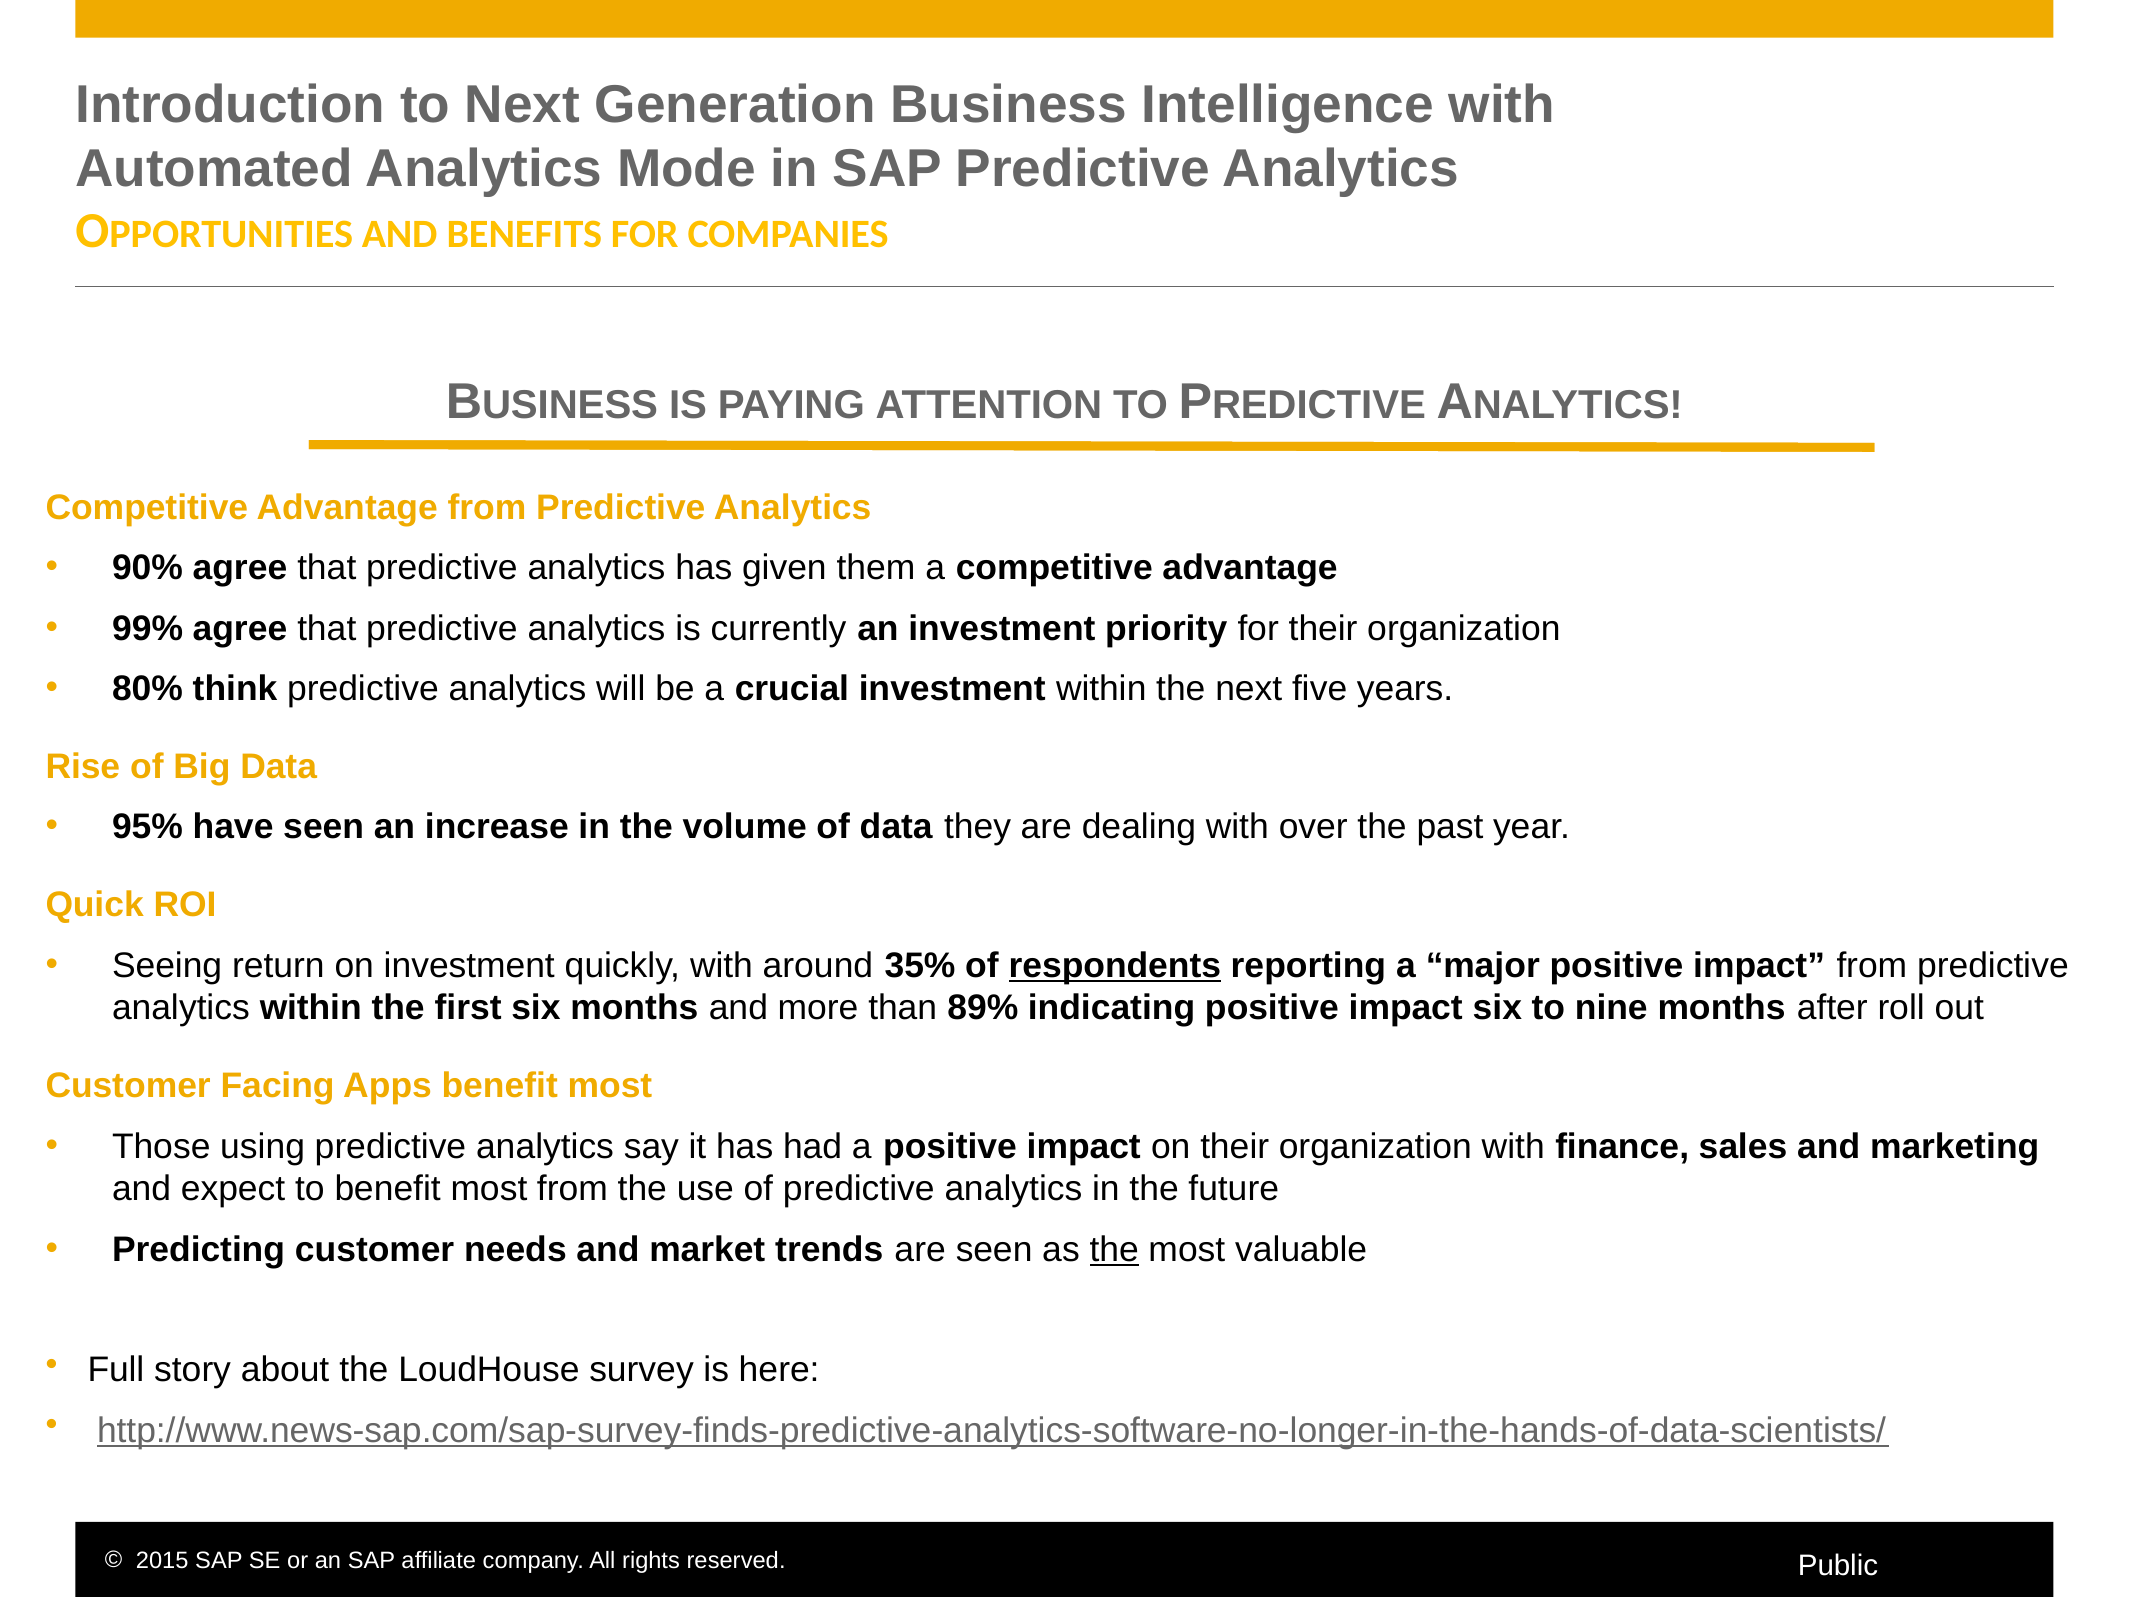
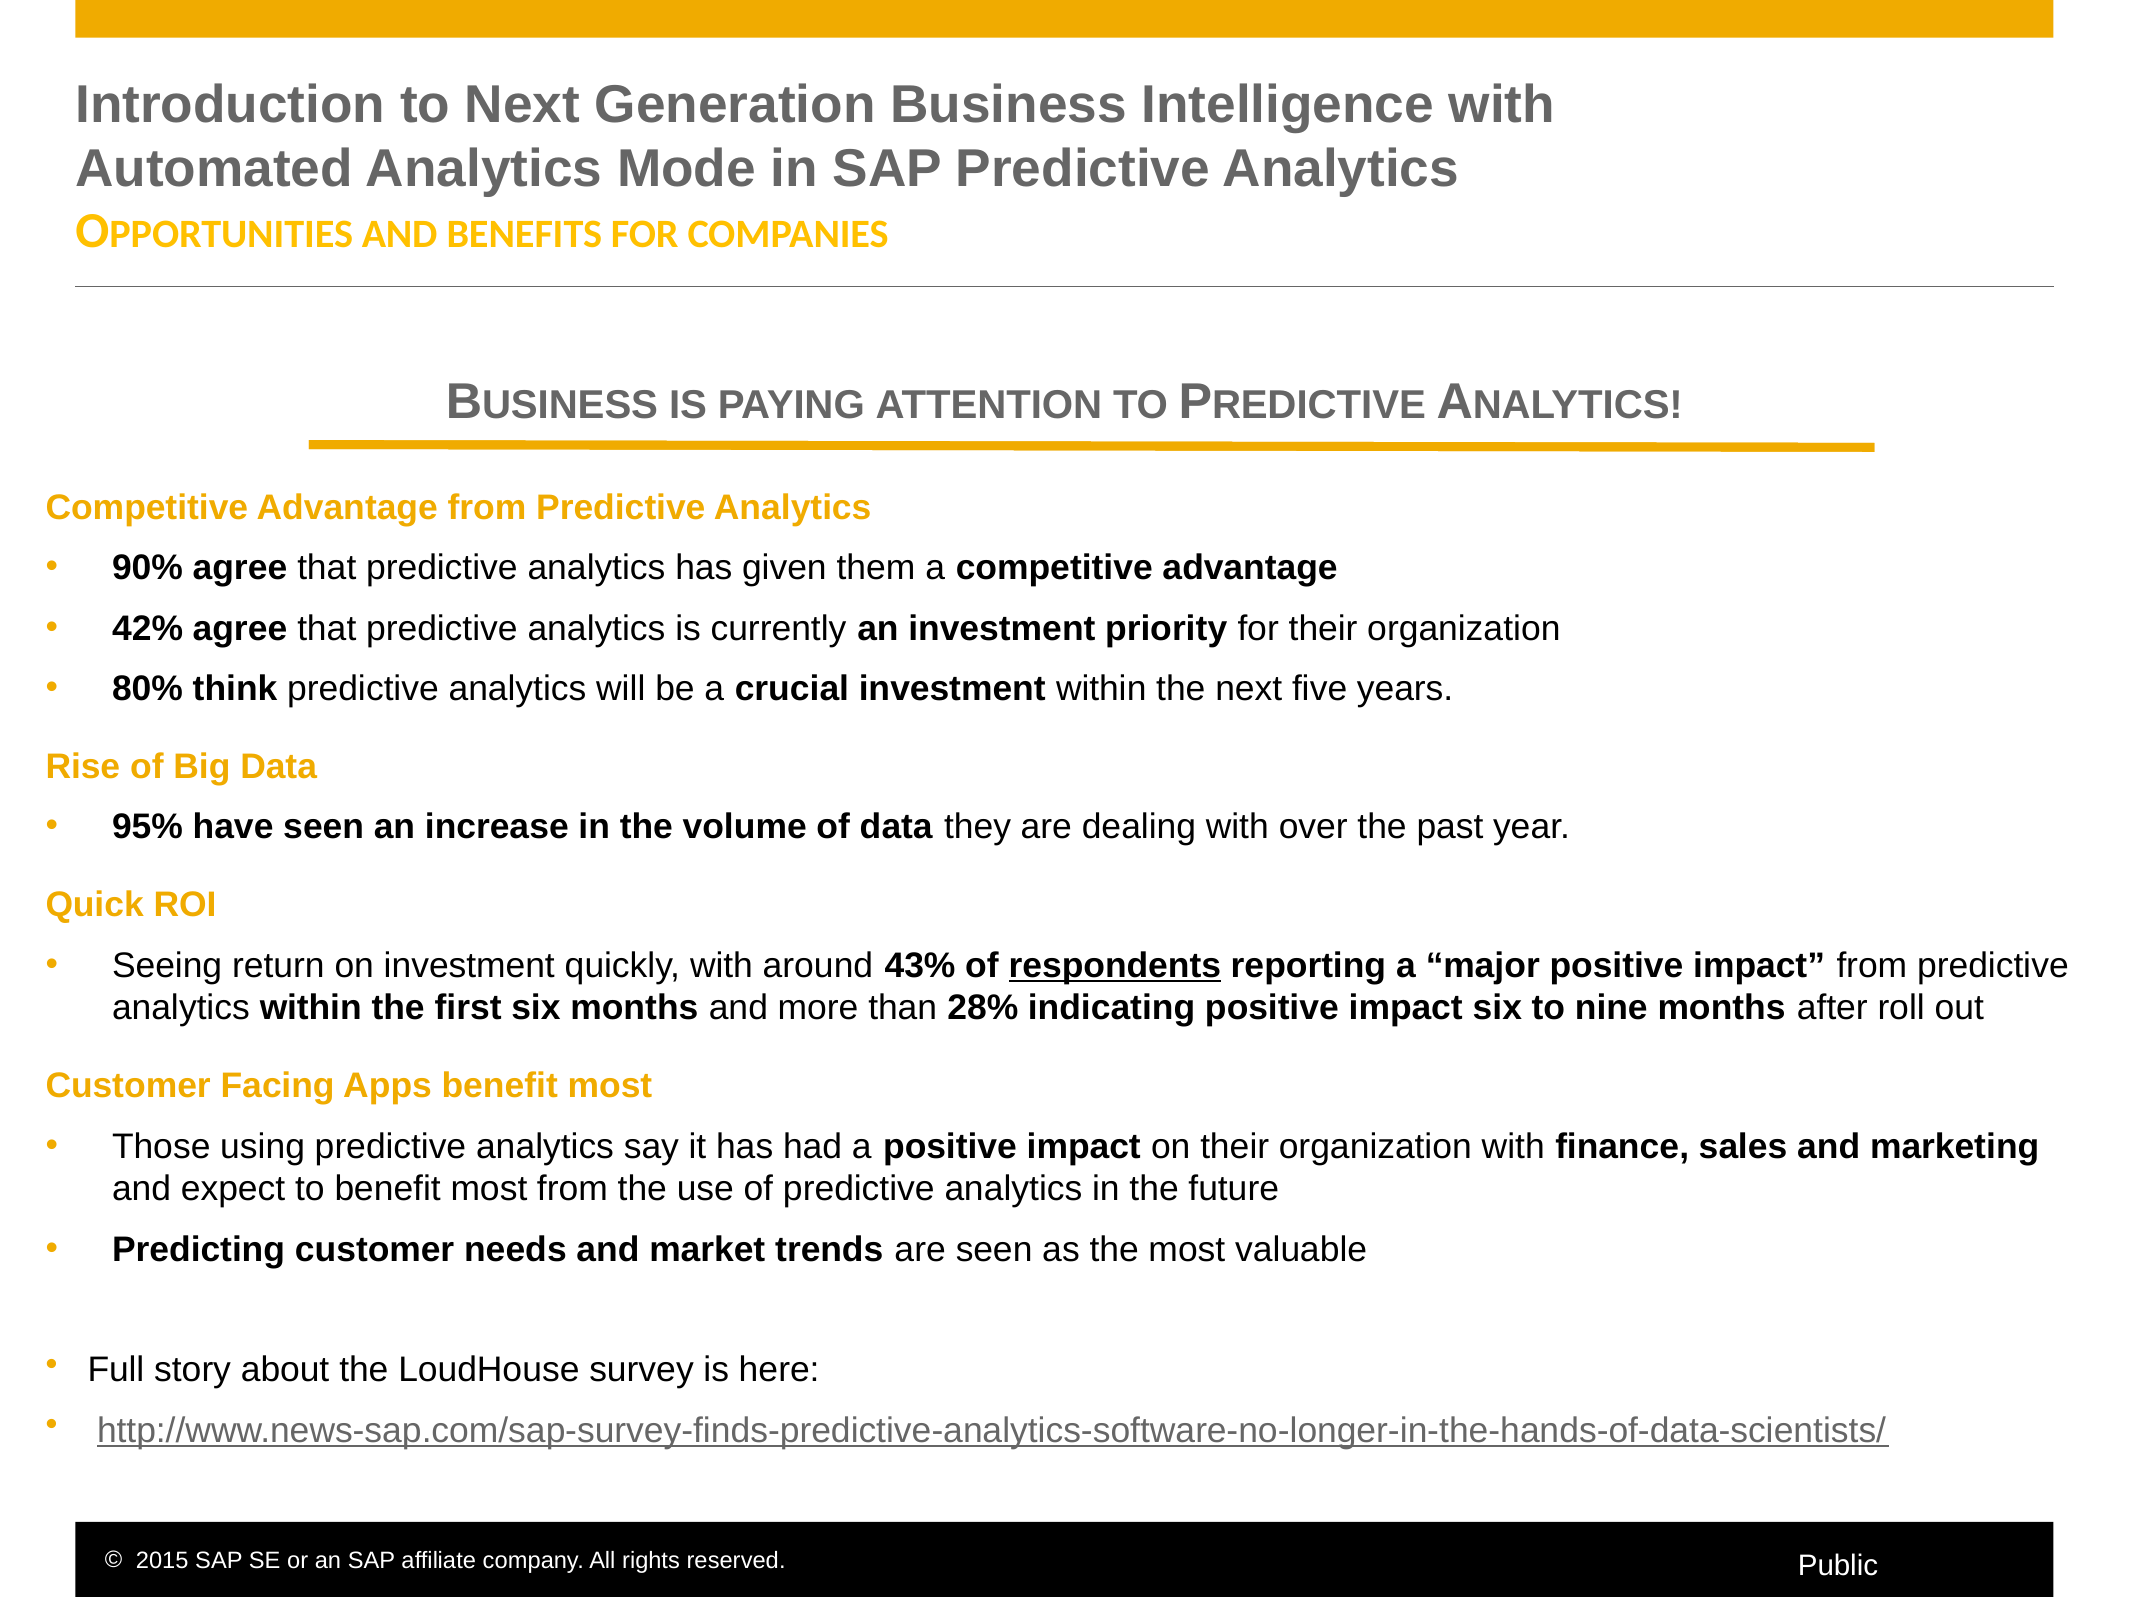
99%: 99% -> 42%
35%: 35% -> 43%
89%: 89% -> 28%
the at (1114, 1249) underline: present -> none
